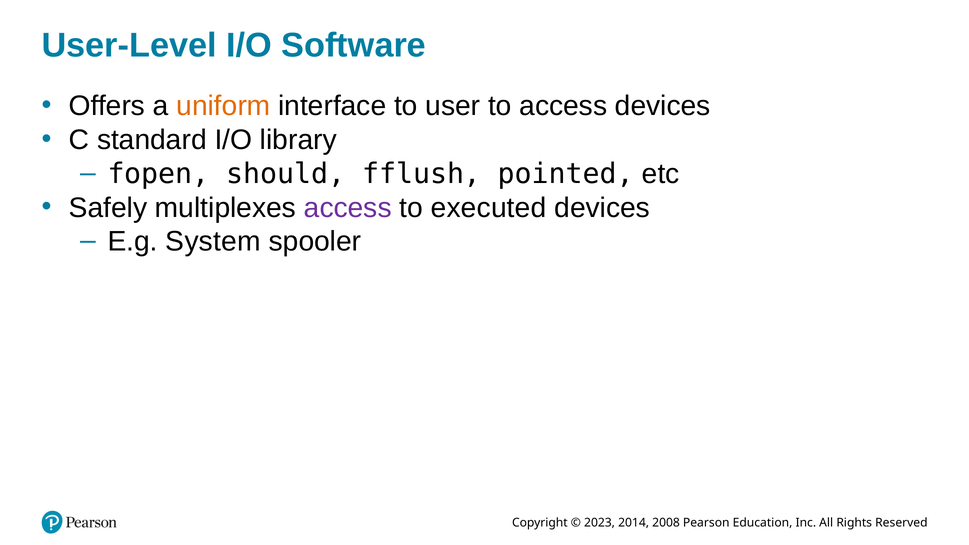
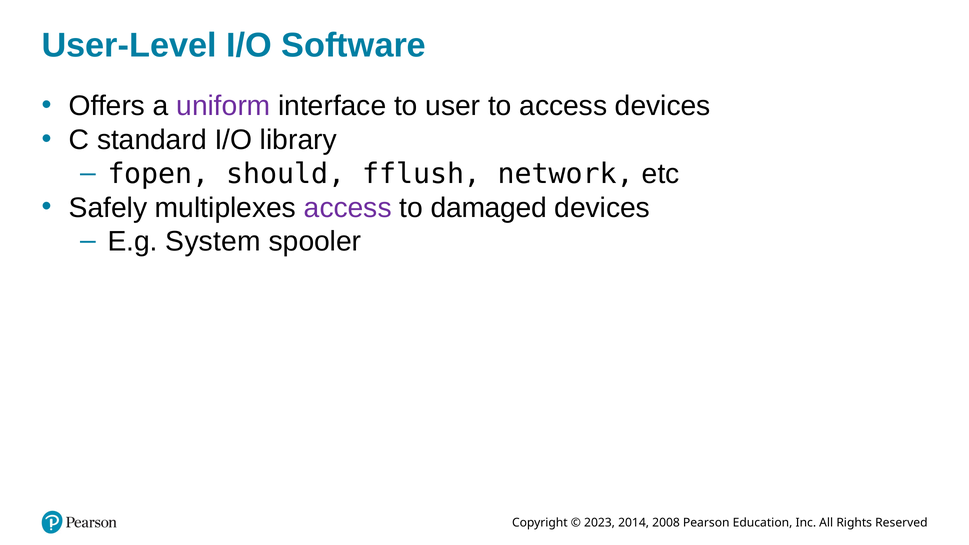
uniform colour: orange -> purple
pointed: pointed -> network
executed: executed -> damaged
